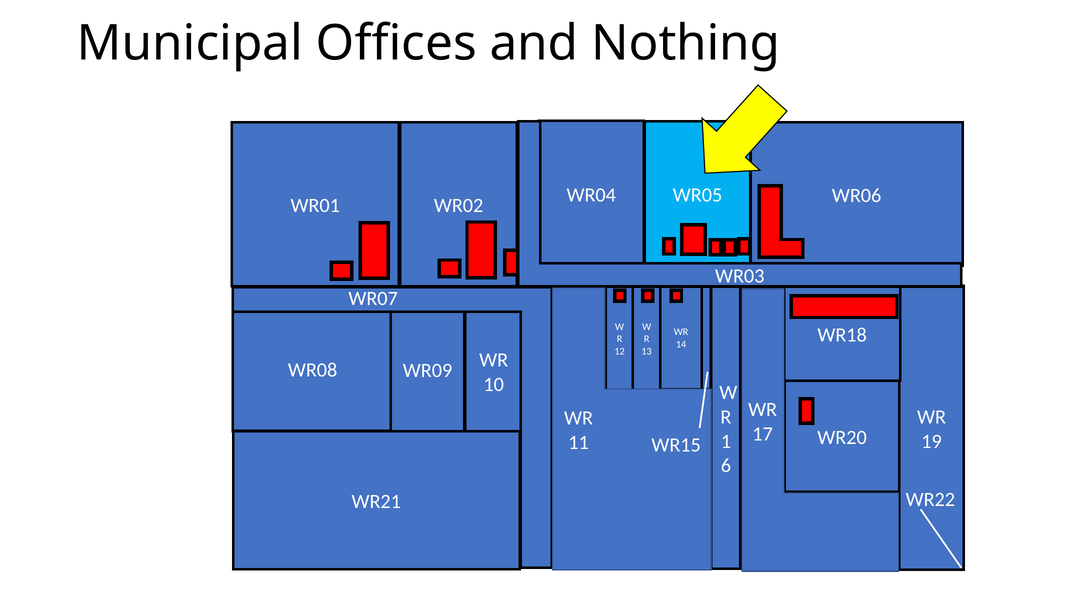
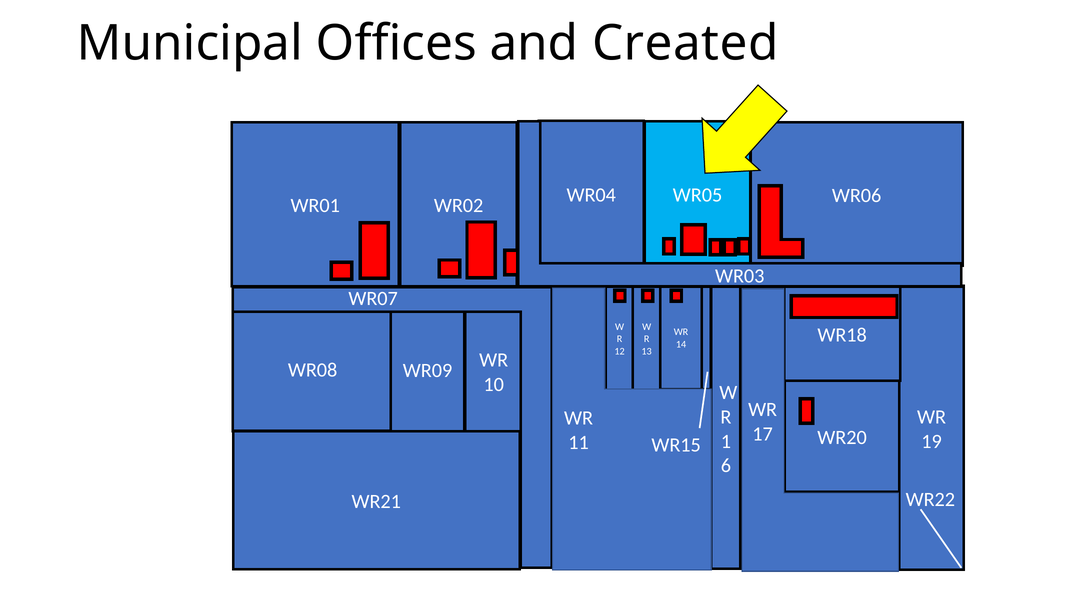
Nothing: Nothing -> Created
